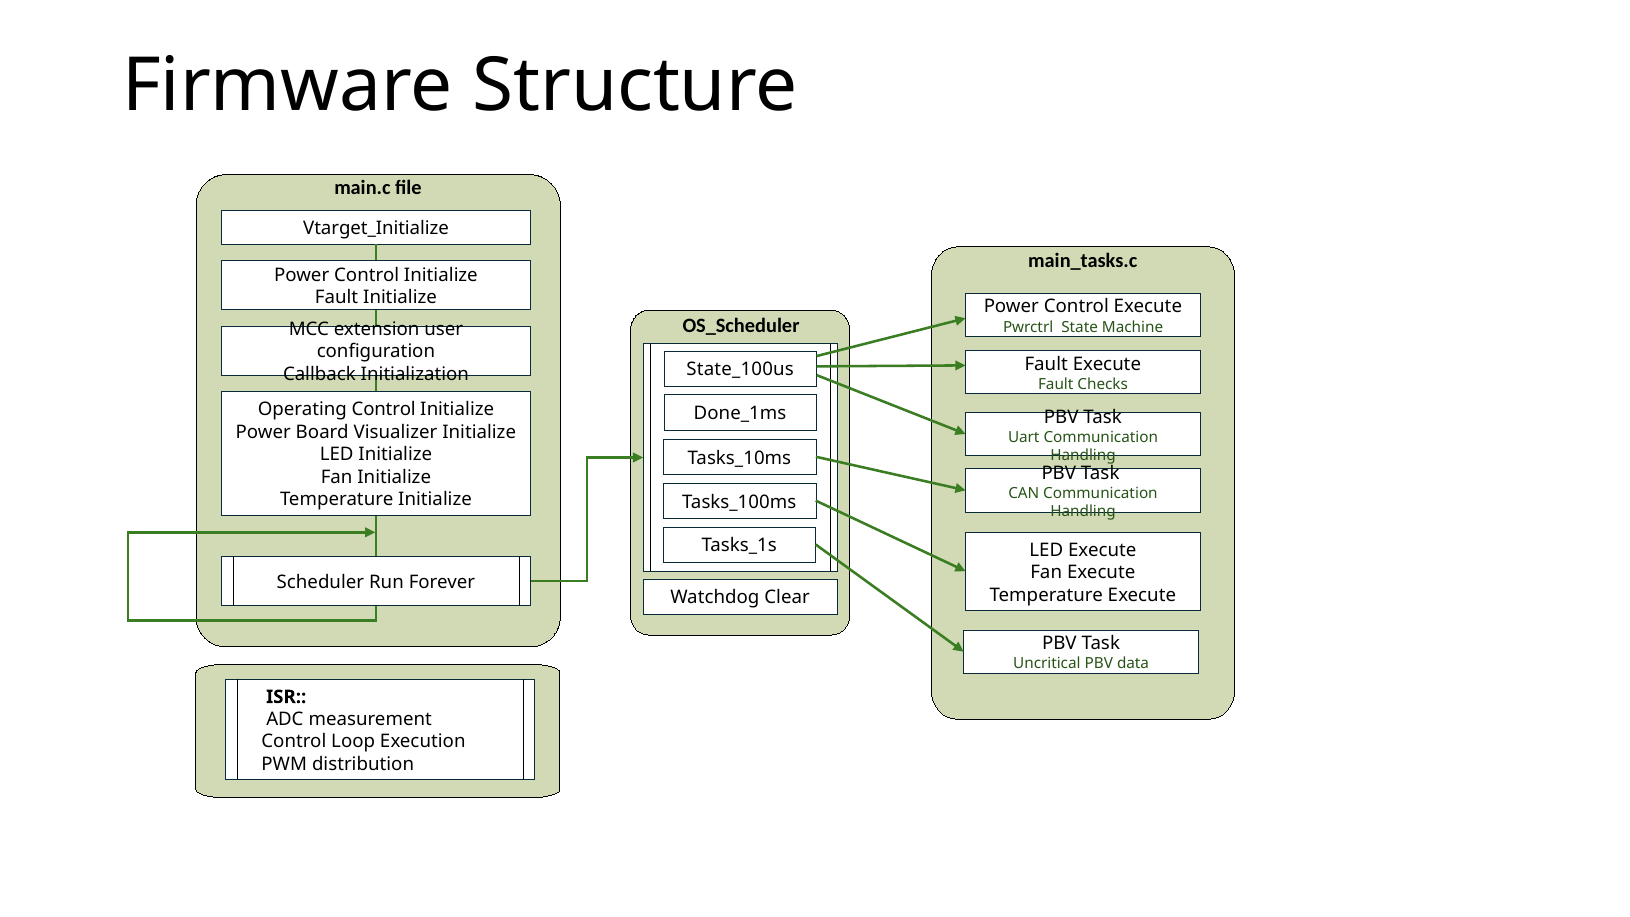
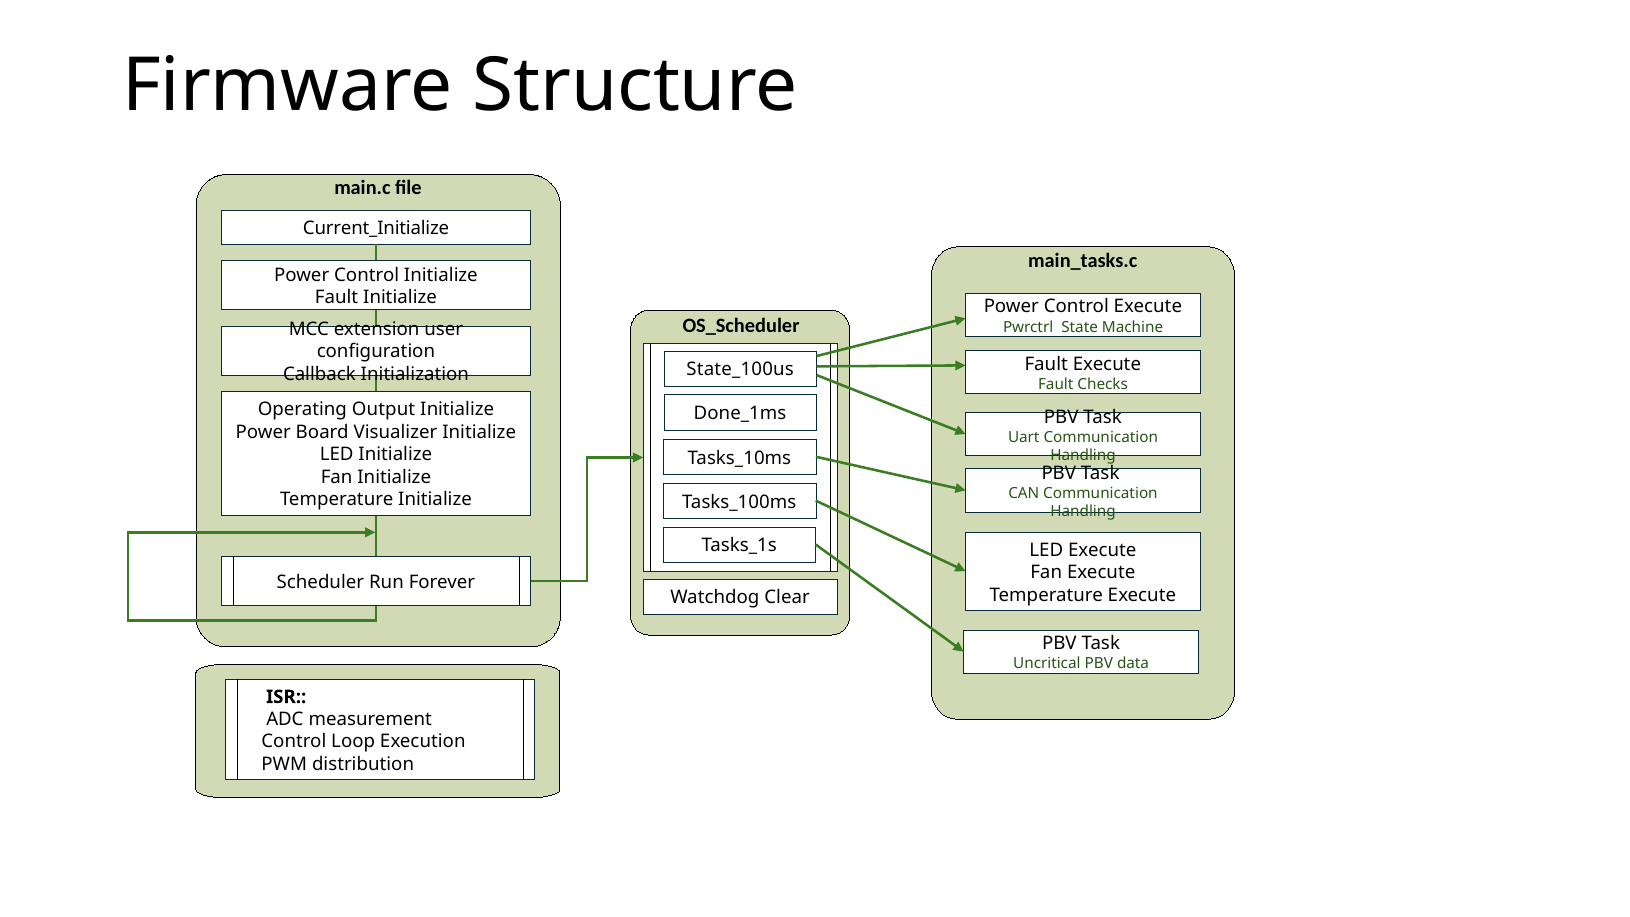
Vtarget_Initialize: Vtarget_Initialize -> Current_Initialize
Operating Control: Control -> Output
